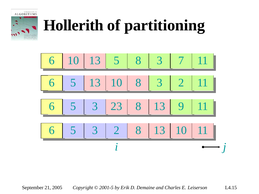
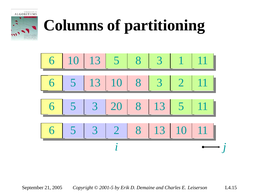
Hollerith: Hollerith -> Columns
7: 7 -> 1
23: 23 -> 20
8 13 9: 9 -> 5
